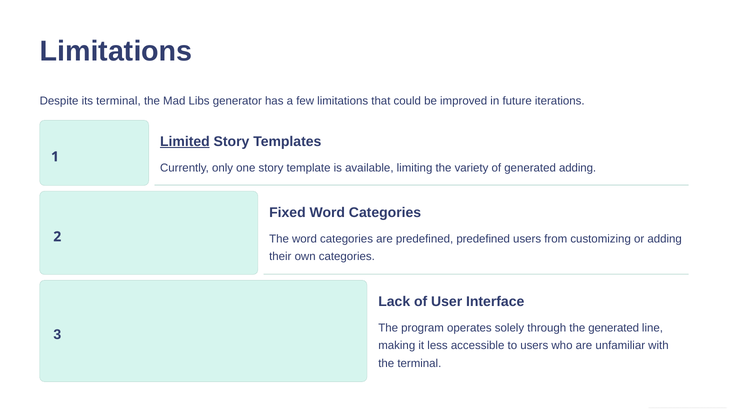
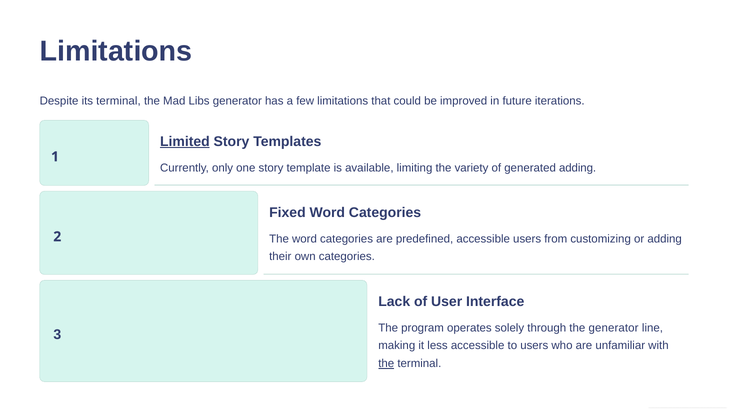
predefined predefined: predefined -> accessible
the generated: generated -> generator
the at (386, 363) underline: none -> present
